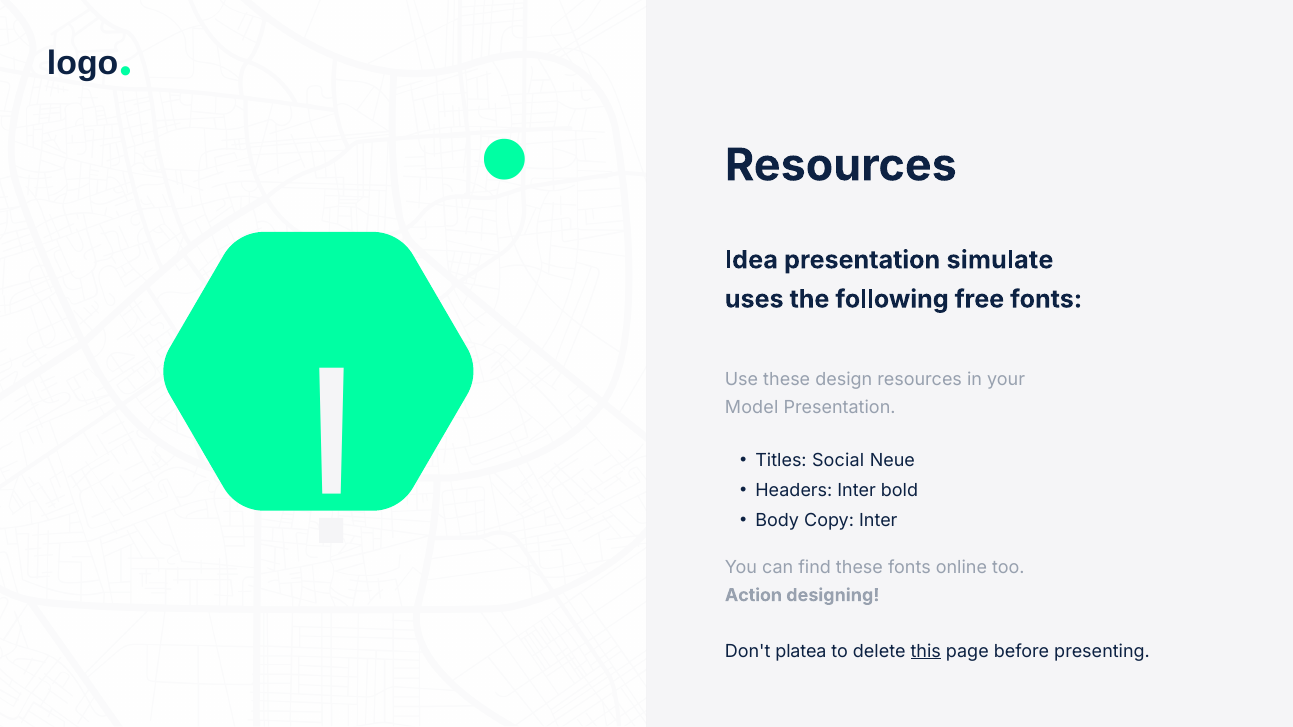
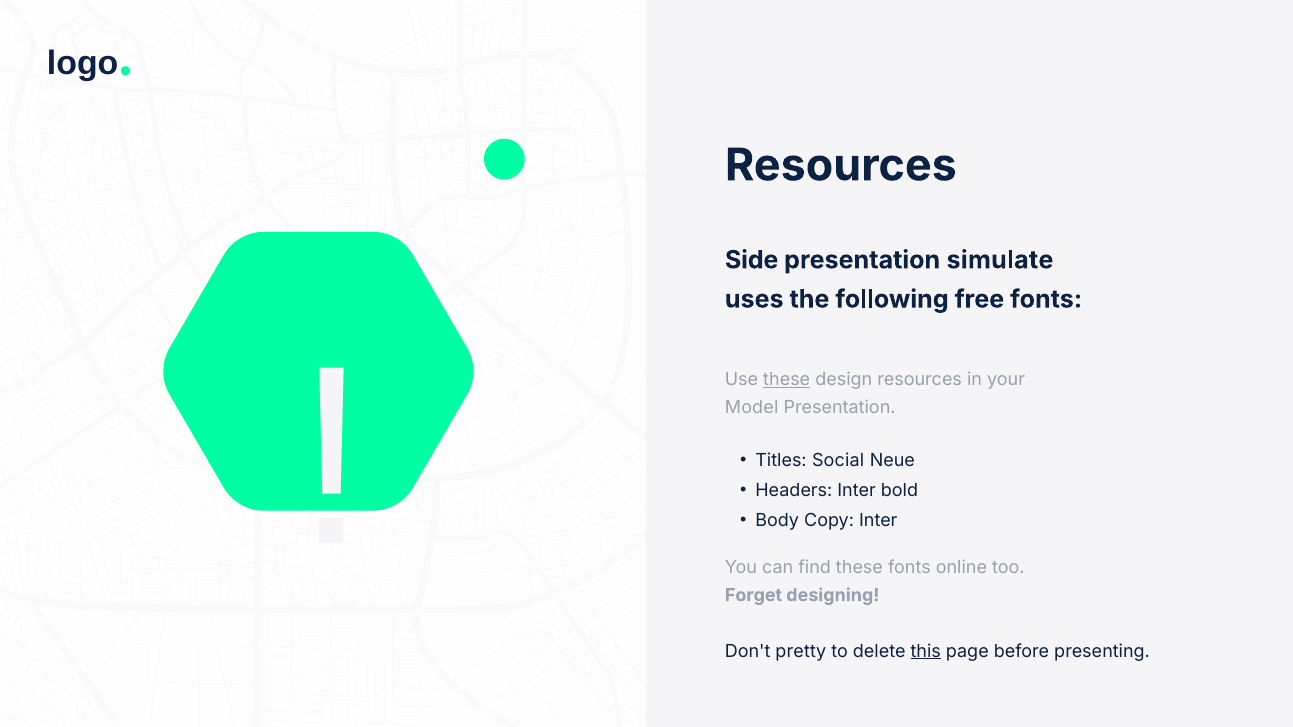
Idea: Idea -> Side
these at (787, 380) underline: none -> present
Action: Action -> Forget
platea: platea -> pretty
